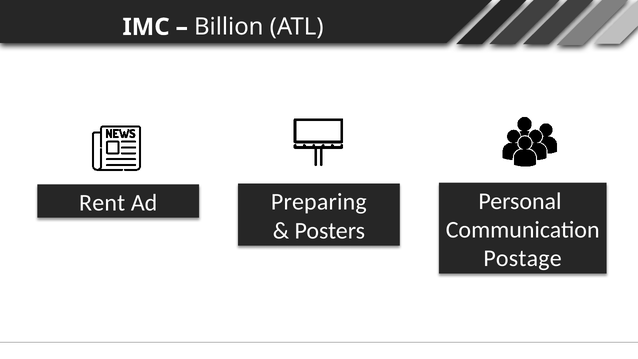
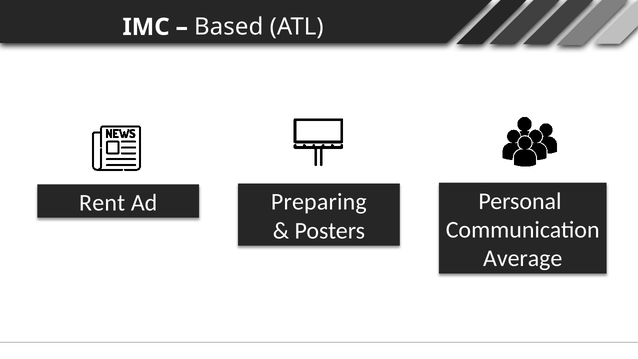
Billion: Billion -> Based
Postage: Postage -> Average
